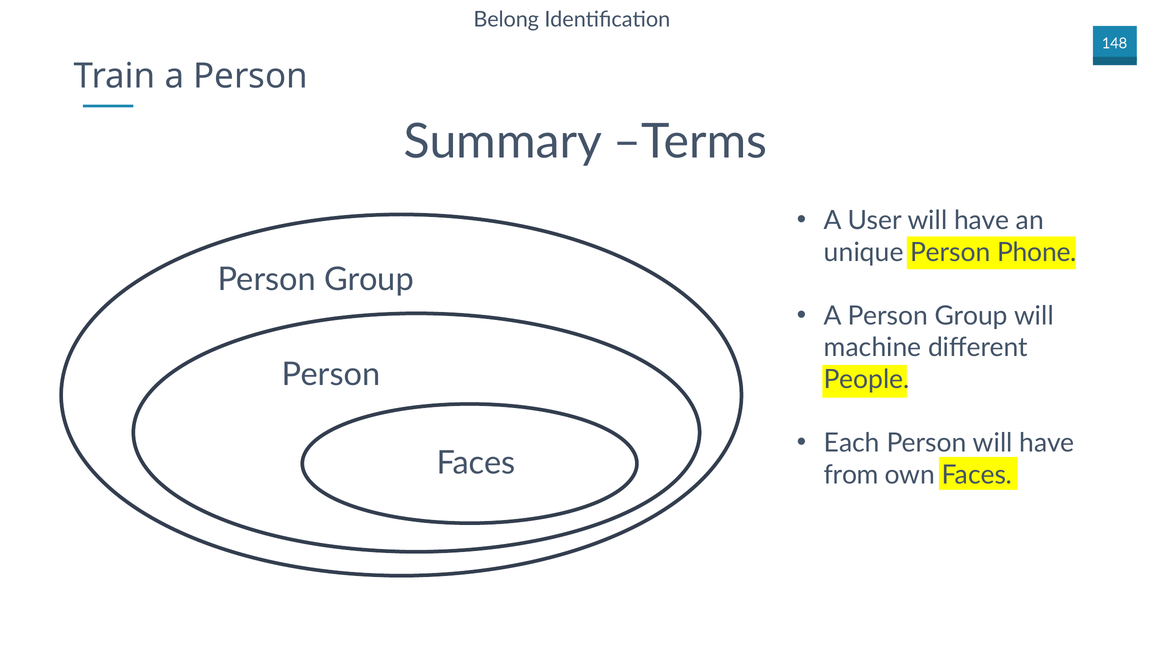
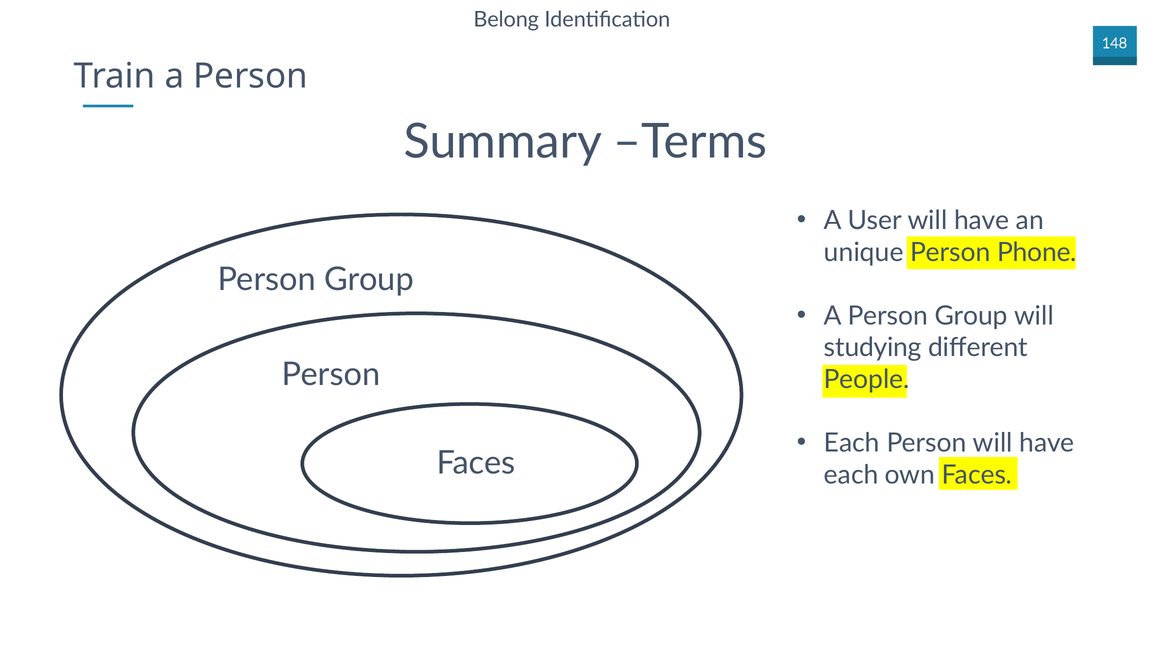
machine: machine -> studying
from at (851, 475): from -> each
